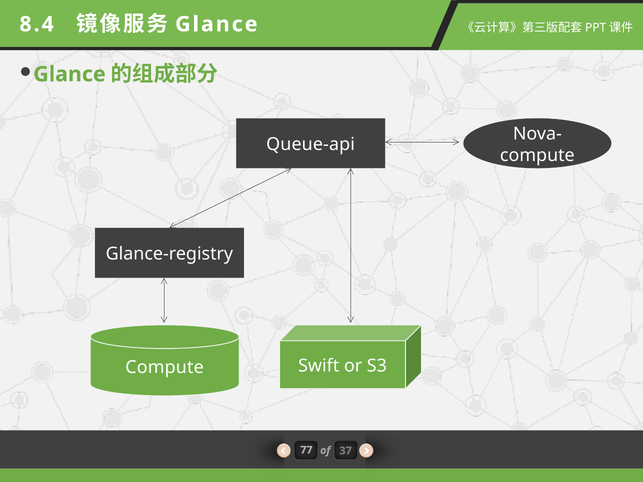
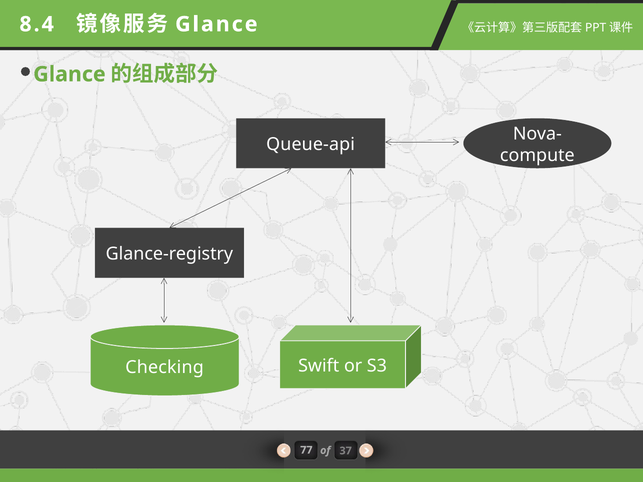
Compute at (165, 368): Compute -> Checking
